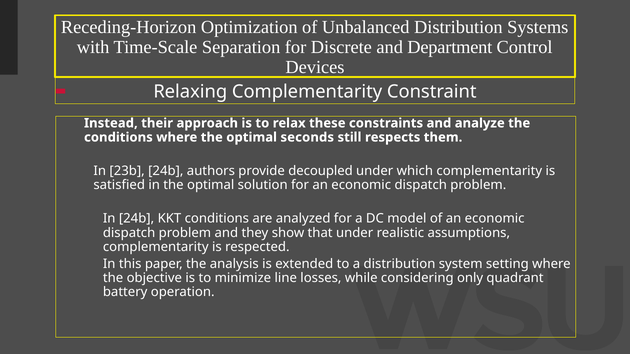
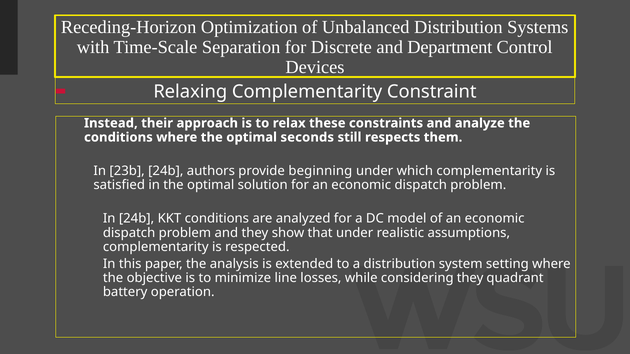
decoupled: decoupled -> beginning
considering only: only -> they
